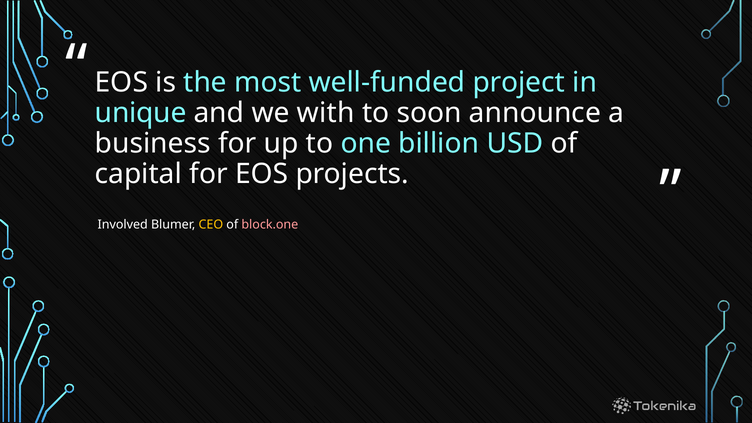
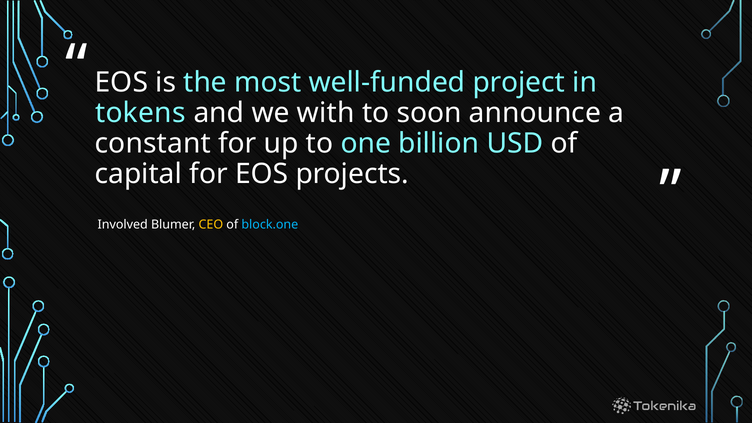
unique: unique -> tokens
business: business -> constant
block.one colour: pink -> light blue
